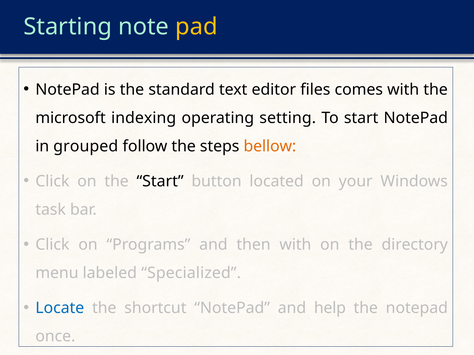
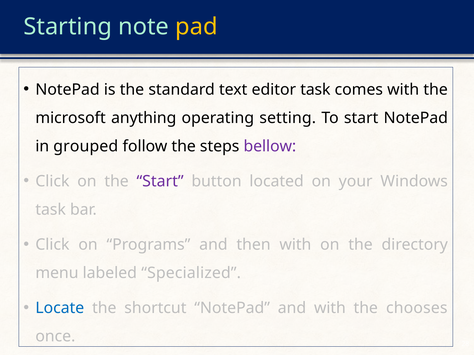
editor files: files -> task
indexing: indexing -> anything
bellow colour: orange -> purple
Start at (160, 181) colour: black -> purple
and help: help -> with
the notepad: notepad -> chooses
